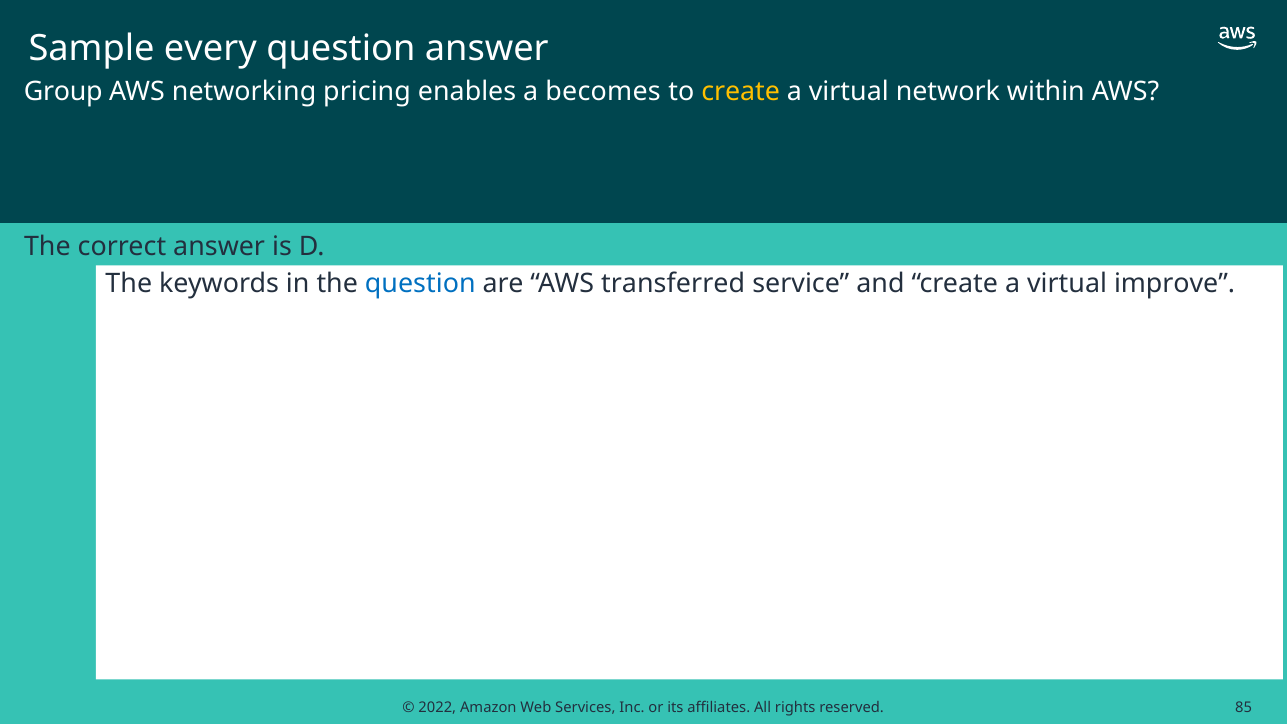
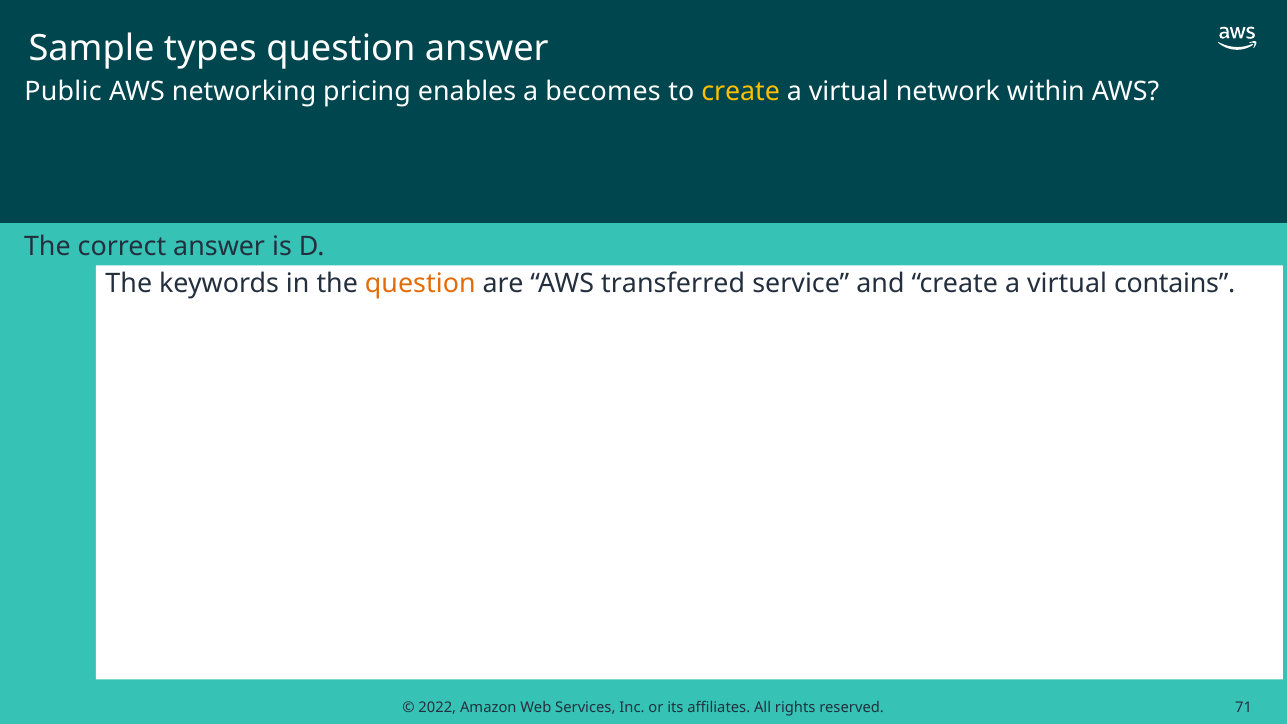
every: every -> types
Group: Group -> Public
question at (420, 284) colour: blue -> orange
improve: improve -> contains
85: 85 -> 71
